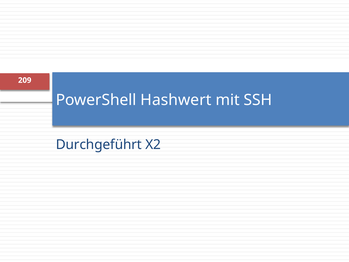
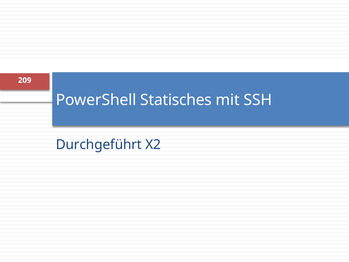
Hashwert: Hashwert -> Statisches
